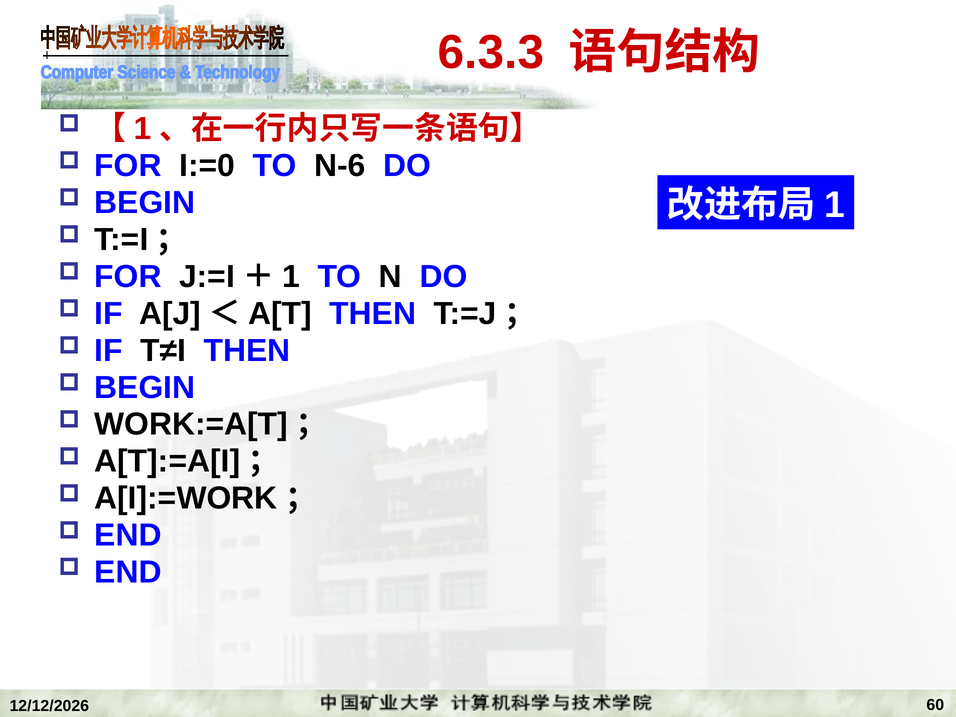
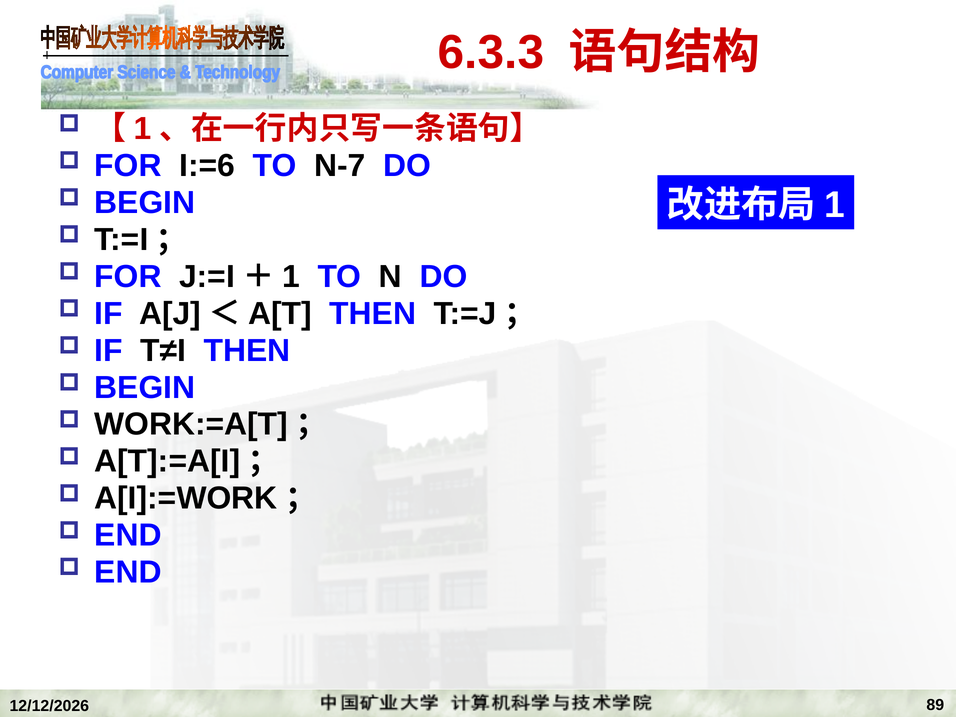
I:=0: I:=0 -> I:=6
N-6: N-6 -> N-7
60: 60 -> 89
